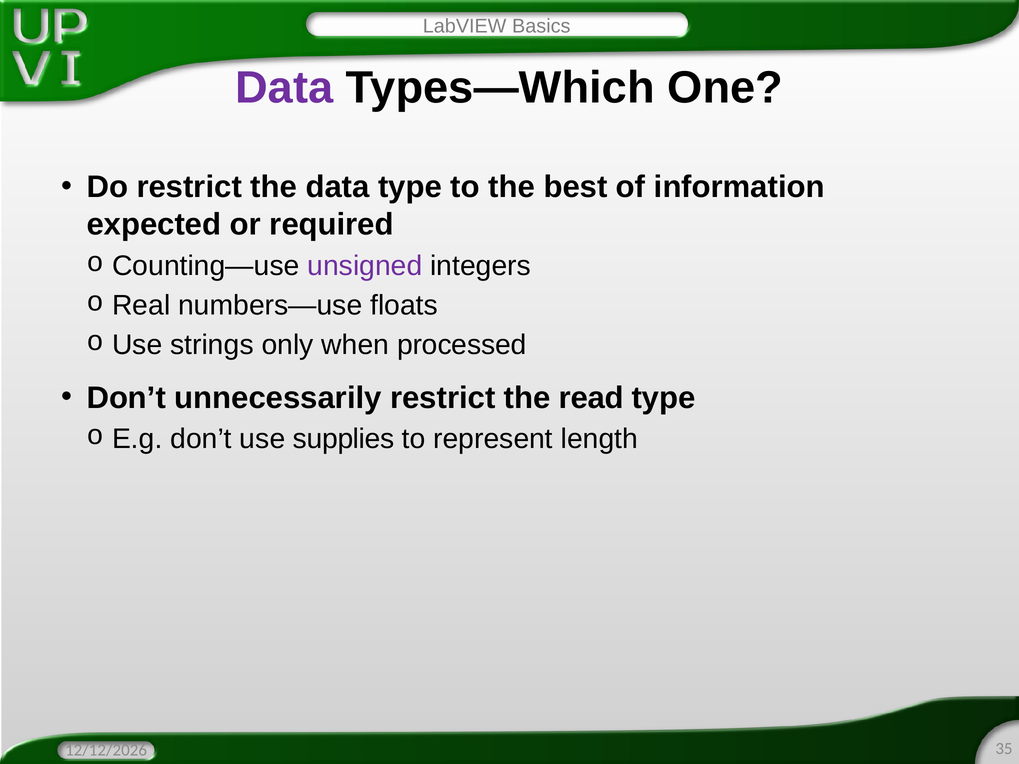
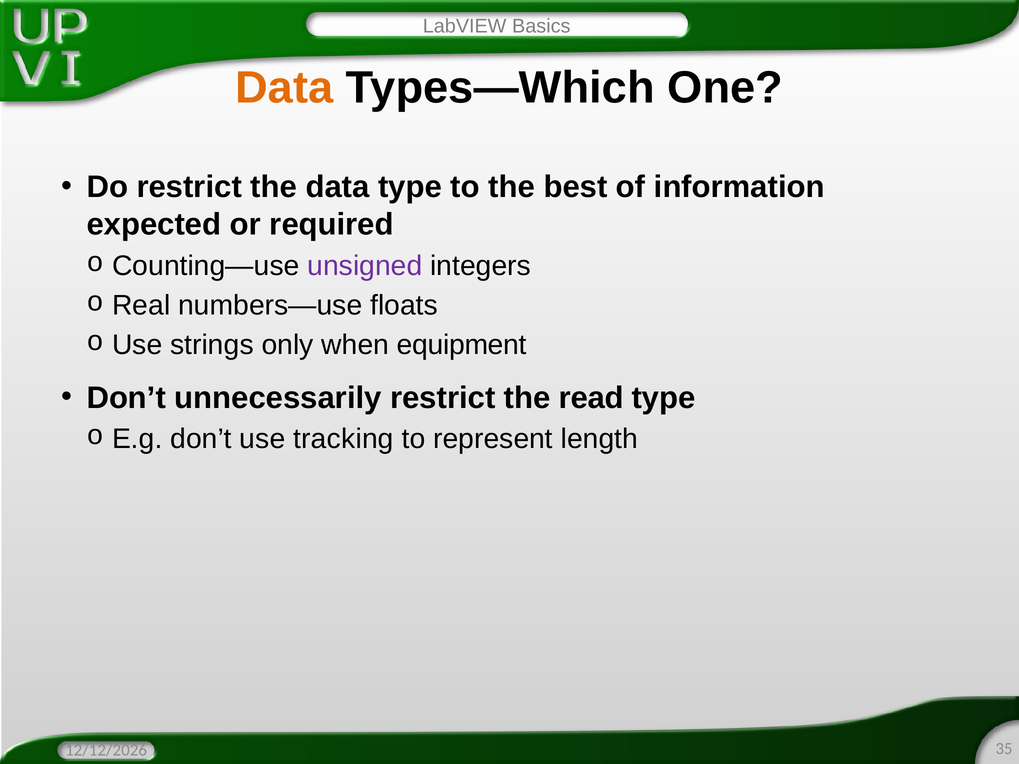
Data at (284, 88) colour: purple -> orange
processed: processed -> equipment
supplies: supplies -> tracking
